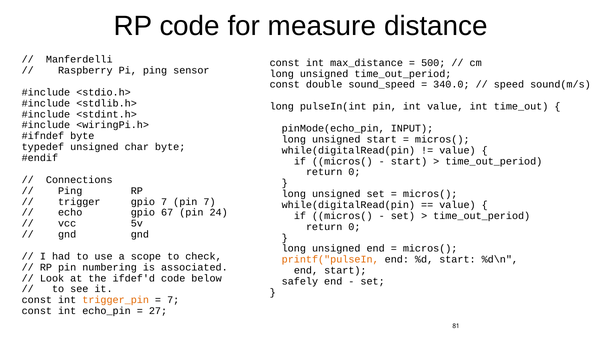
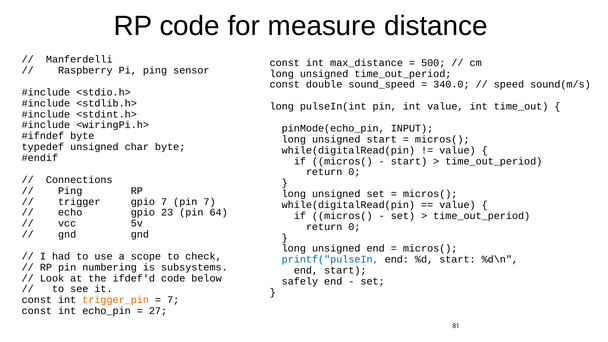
67: 67 -> 23
24: 24 -> 64
printf("pulseIn colour: orange -> blue
associated: associated -> subsystems
